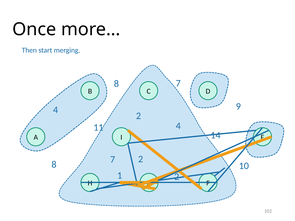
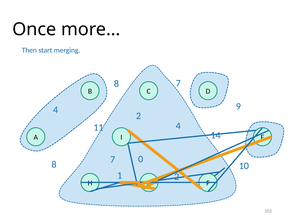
7 2: 2 -> 0
